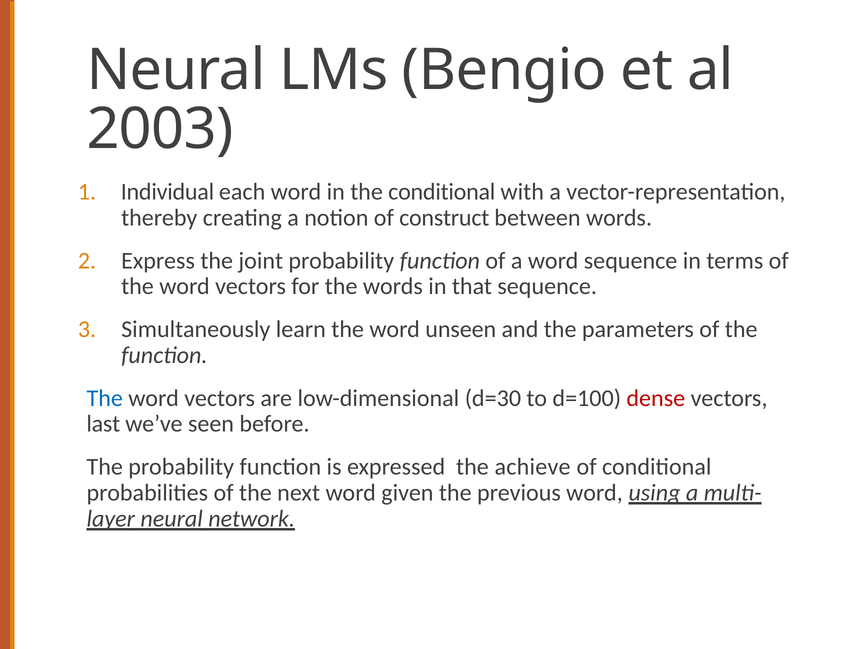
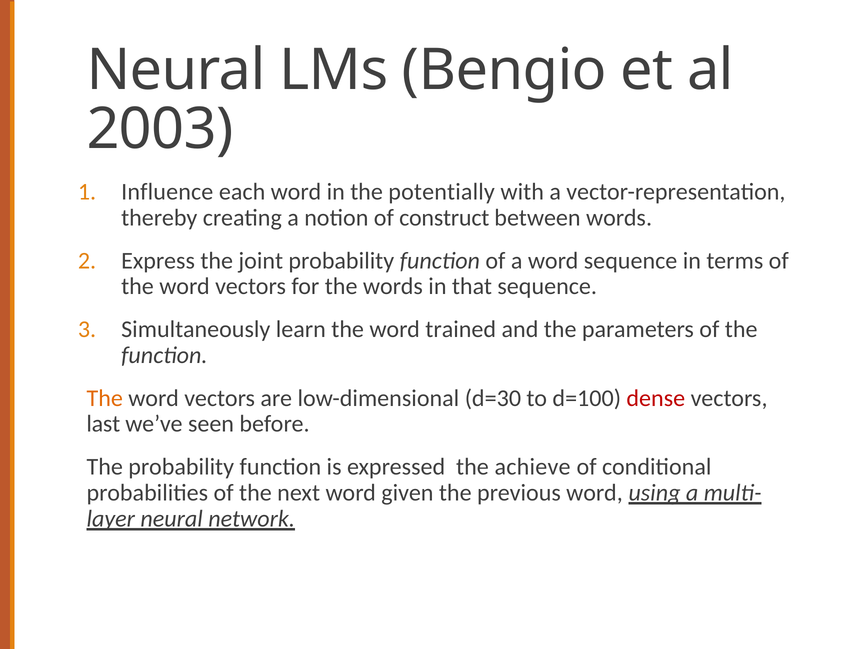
Individual: Individual -> Influence
the conditional: conditional -> potentially
unseen: unseen -> trained
The at (105, 398) colour: blue -> orange
